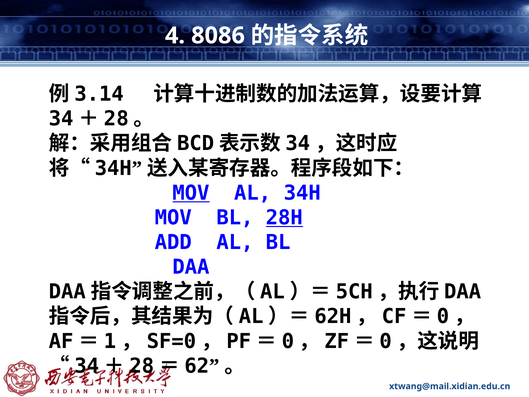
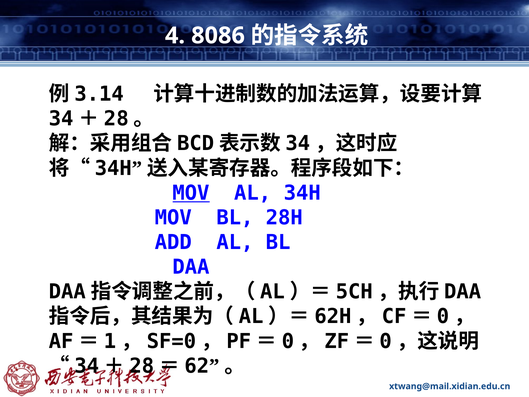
28H underline: present -> none
